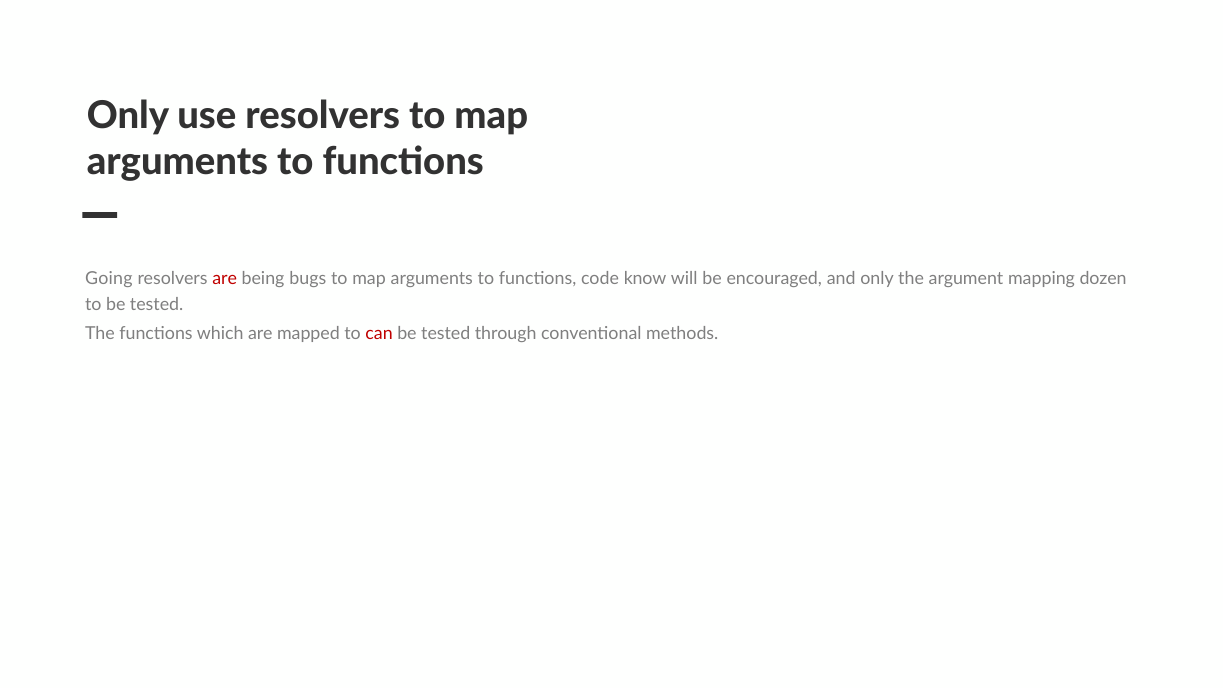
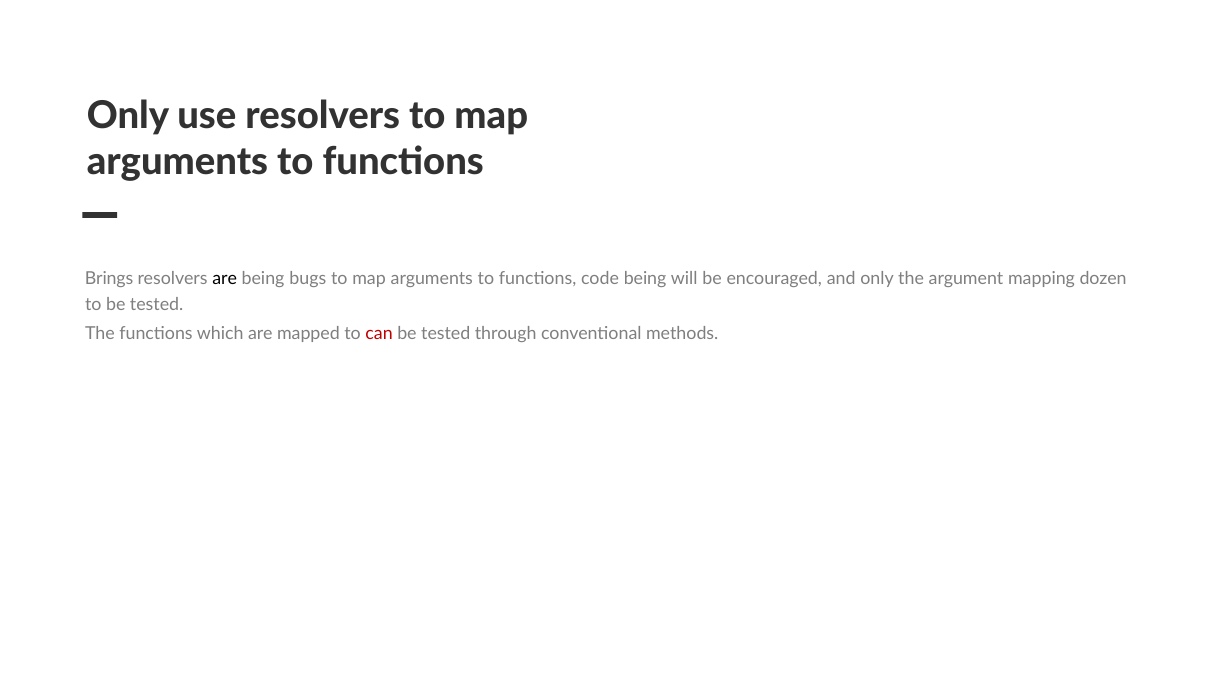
Going: Going -> Brings
are at (225, 279) colour: red -> black
code know: know -> being
